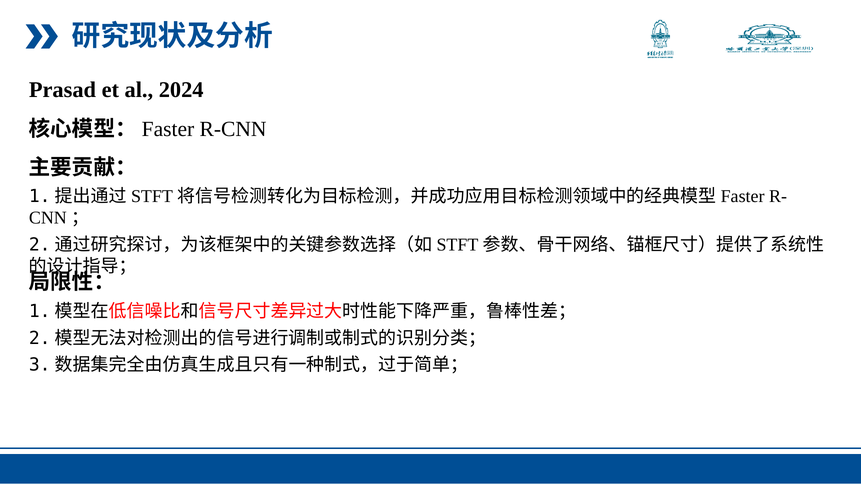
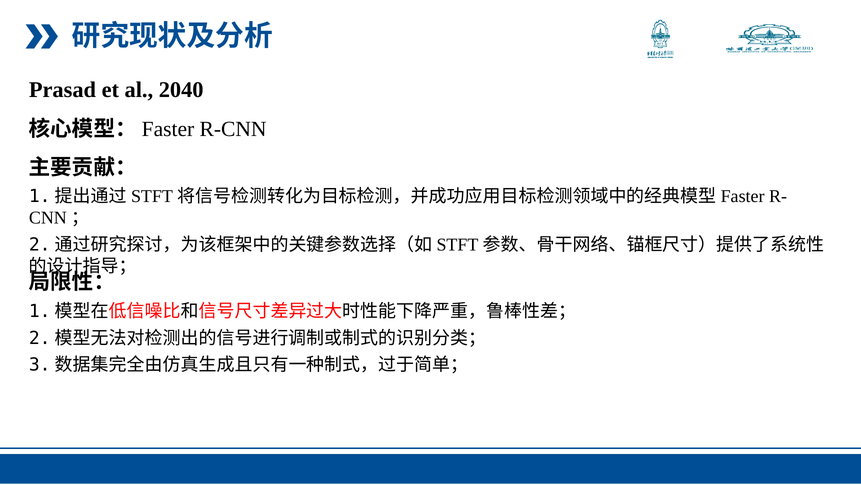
2024: 2024 -> 2040
